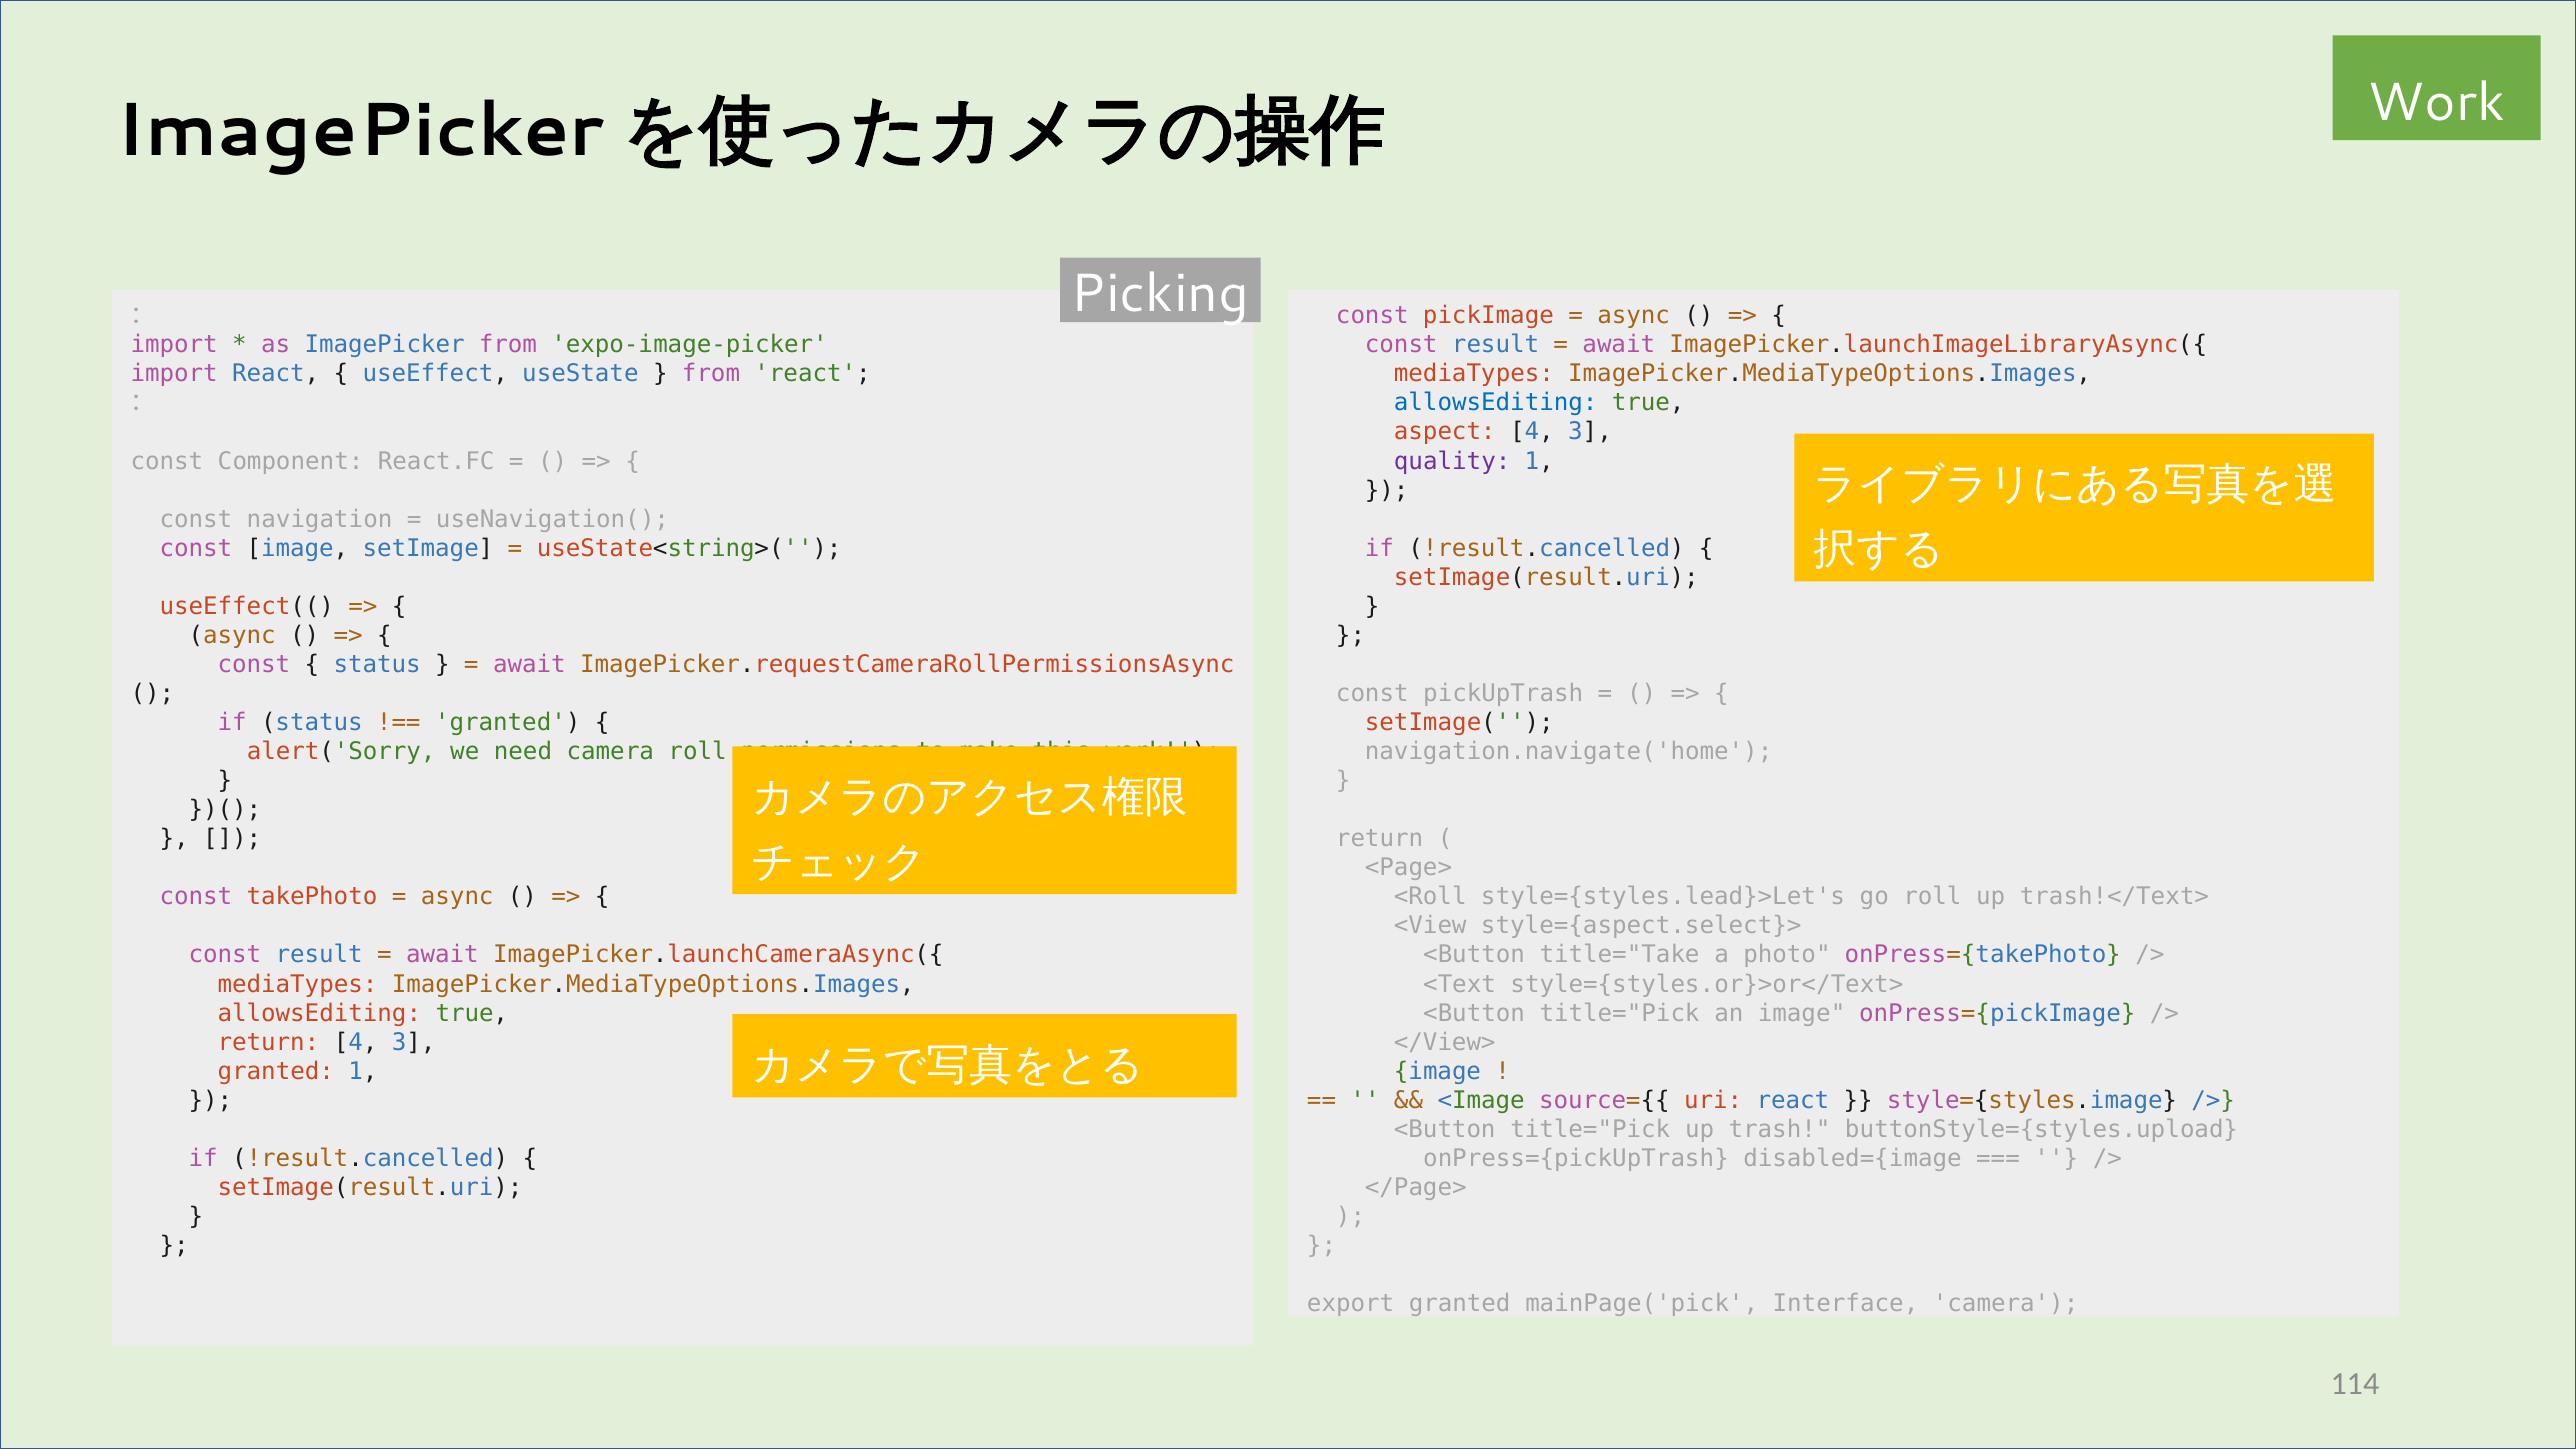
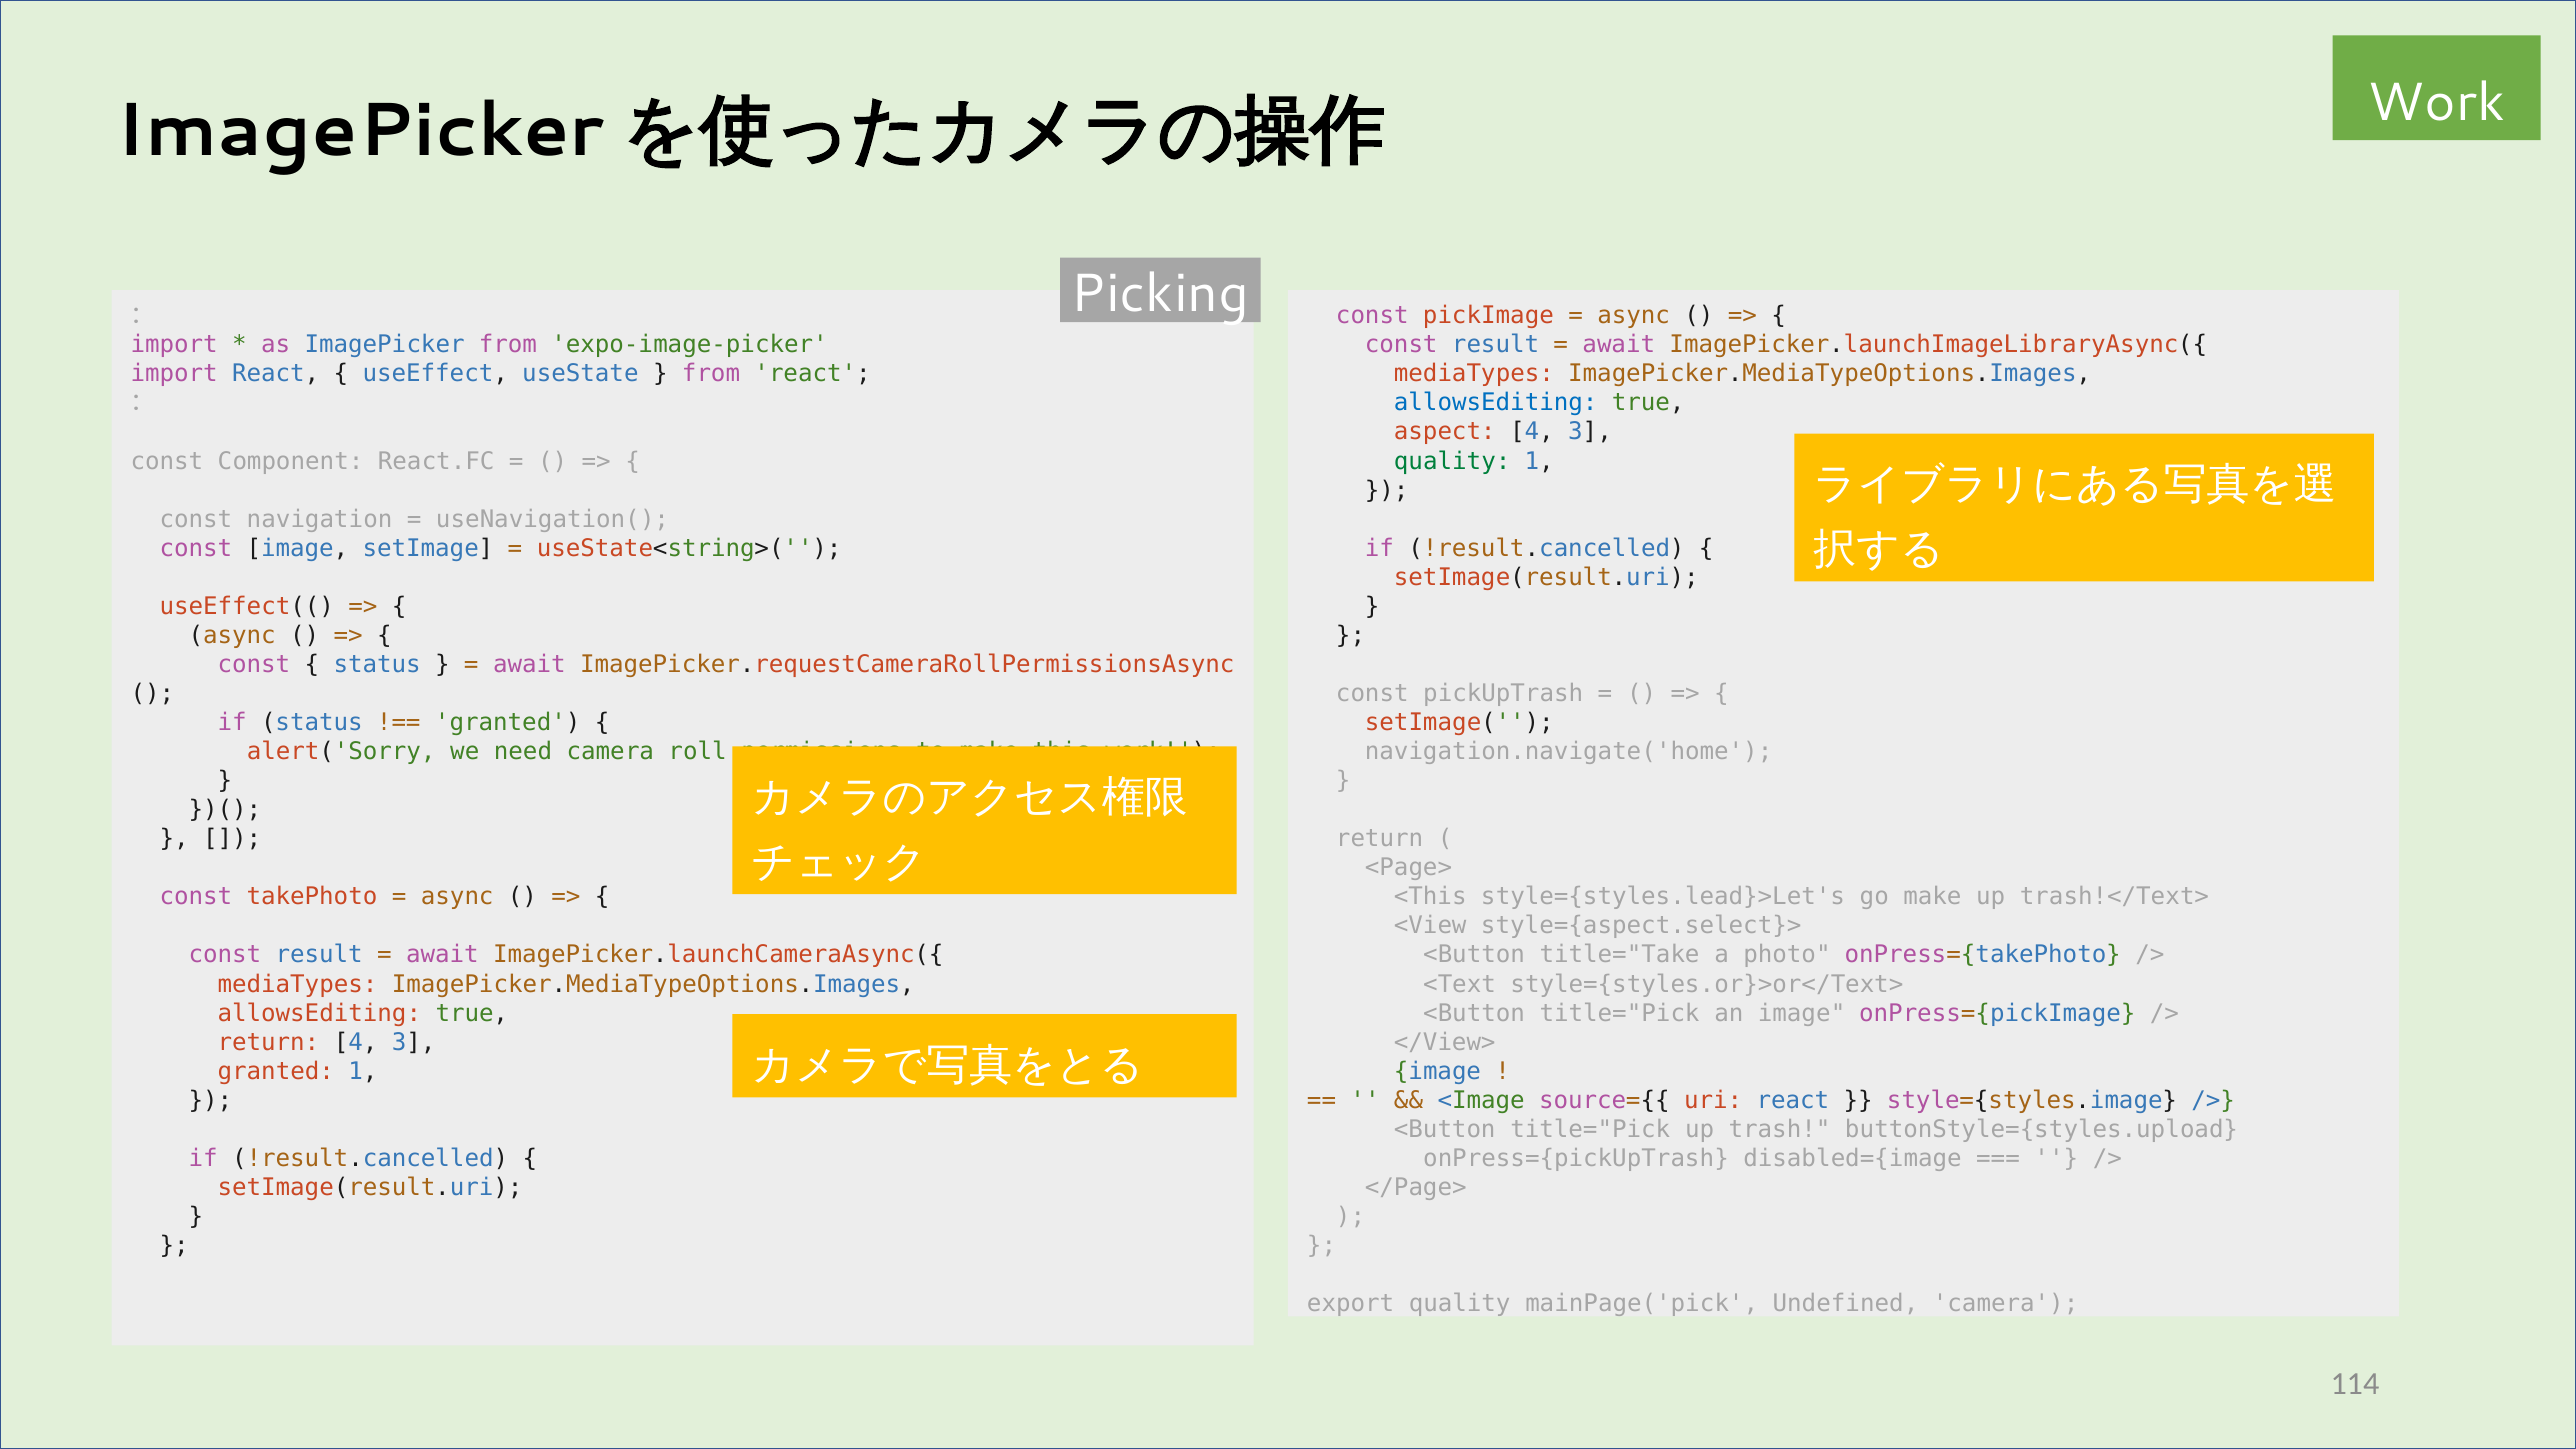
quality at (1452, 461) colour: purple -> green
<Roll: <Roll -> <This
go roll: roll -> make
export granted: granted -> quality
Interface: Interface -> Undefined
